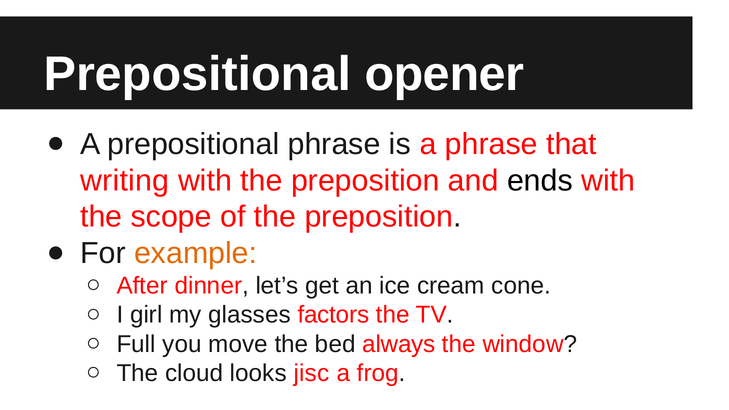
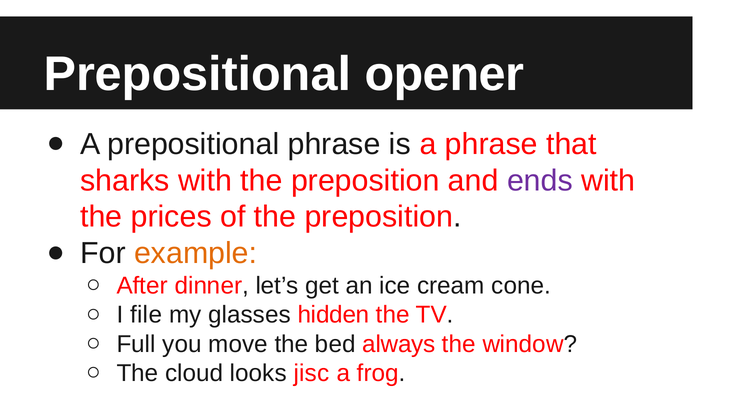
writing: writing -> sharks
ends colour: black -> purple
scope: scope -> prices
girl: girl -> file
factors: factors -> hidden
